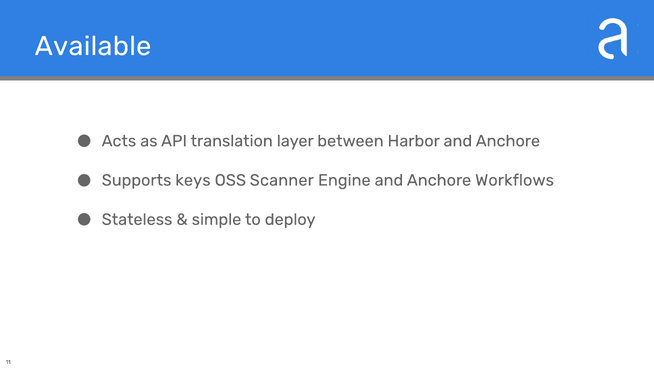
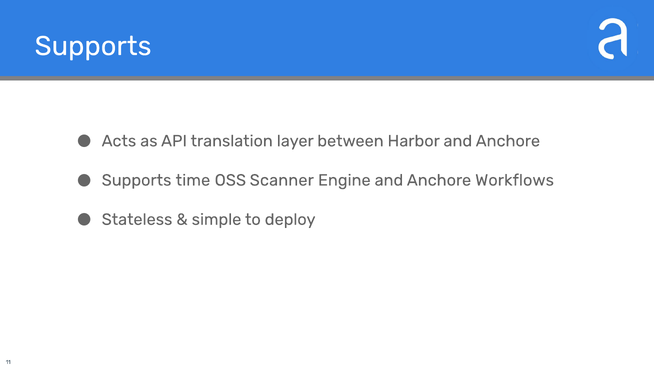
Available at (93, 46): Available -> Supports
keys: keys -> time
